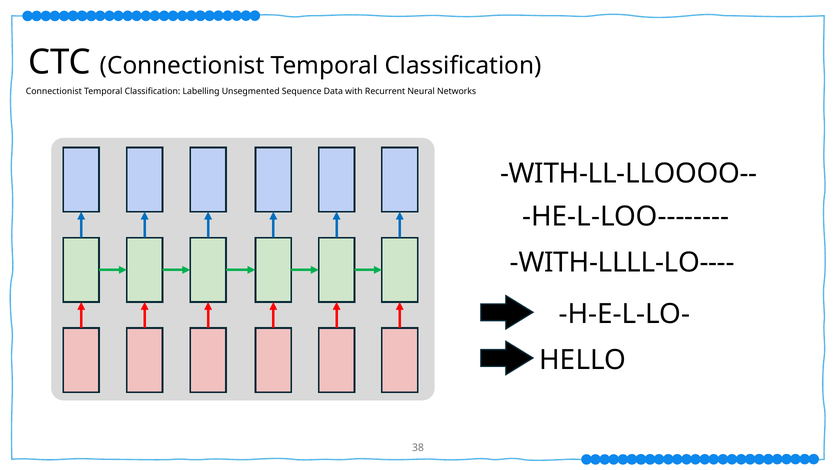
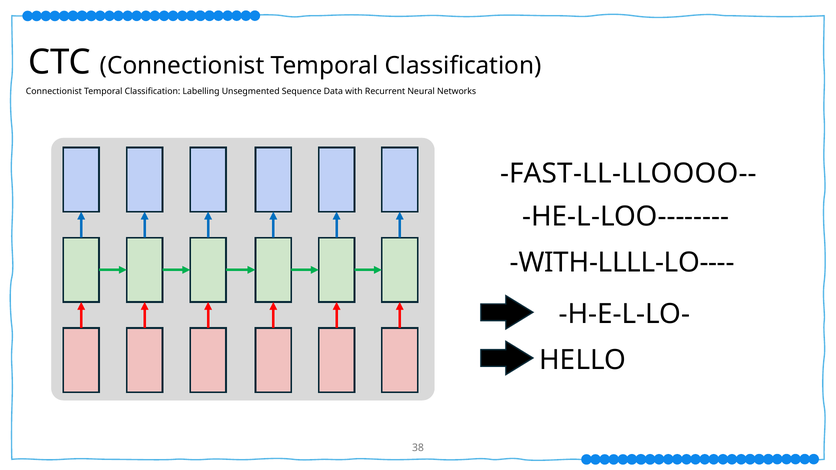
WITH-LL-LLOOOO--: WITH-LL-LLOOOO-- -> FAST-LL-LLOOOO--
